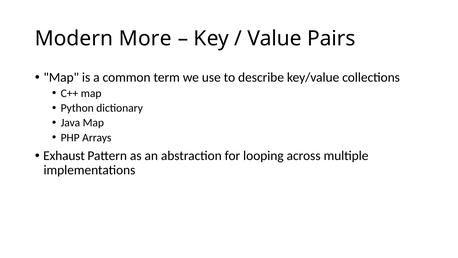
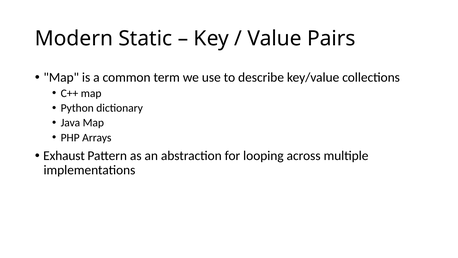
More: More -> Static
